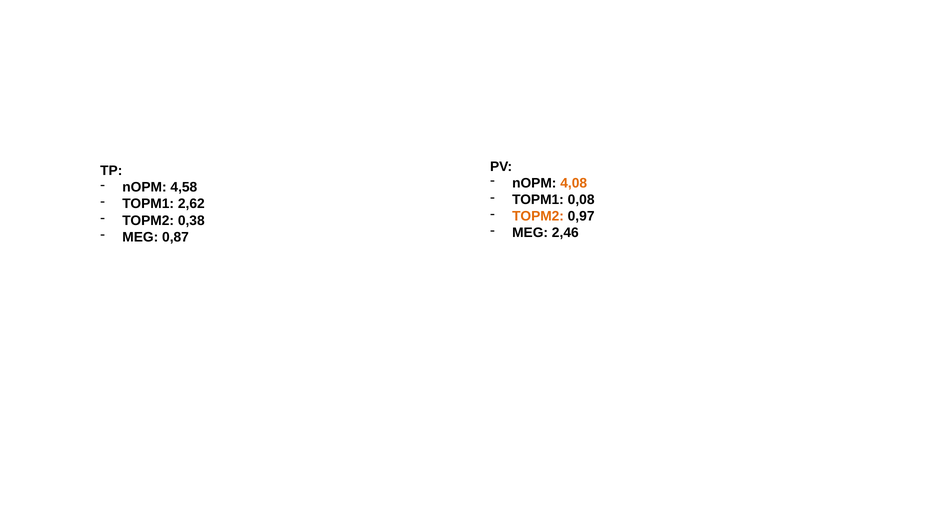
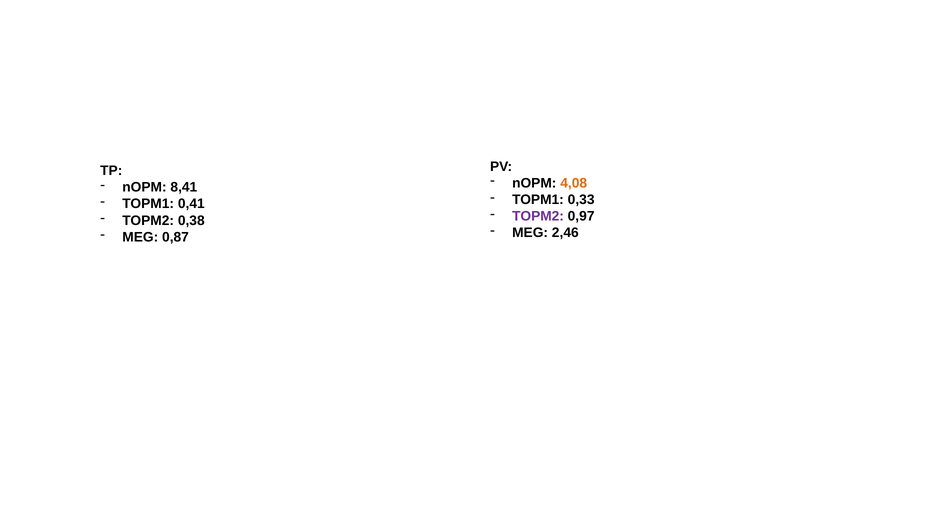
4,58: 4,58 -> 8,41
0,08: 0,08 -> 0,33
2,62: 2,62 -> 0,41
TOPM2 at (538, 216) colour: orange -> purple
